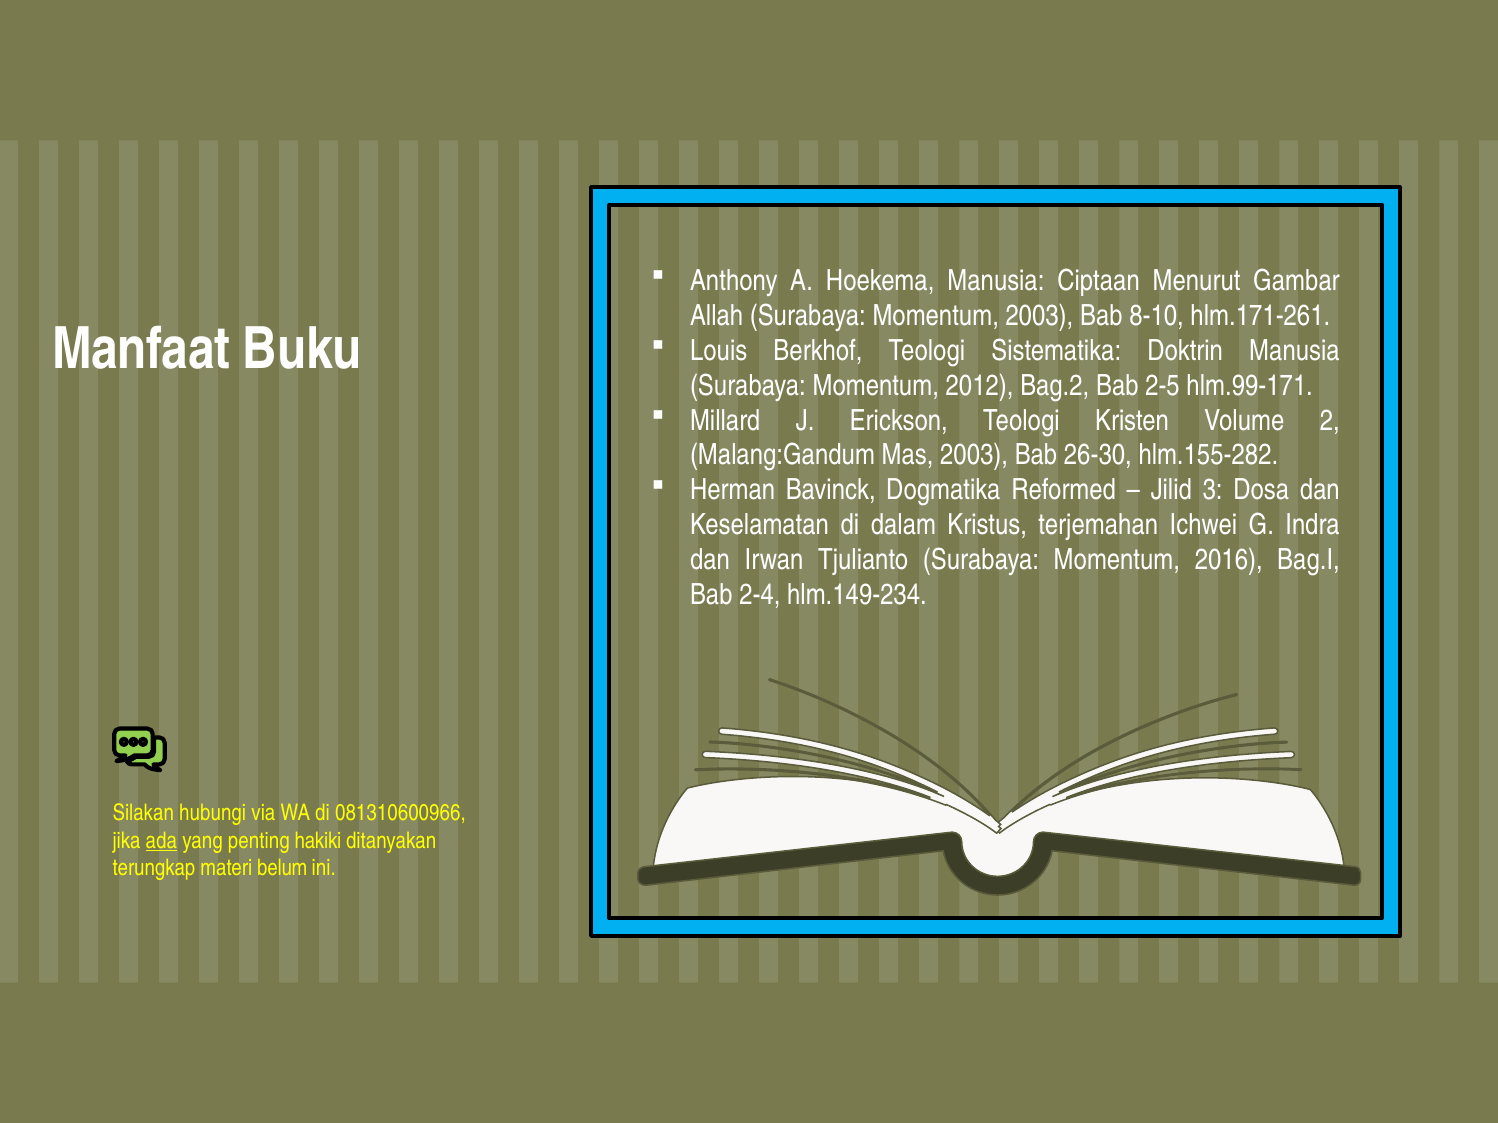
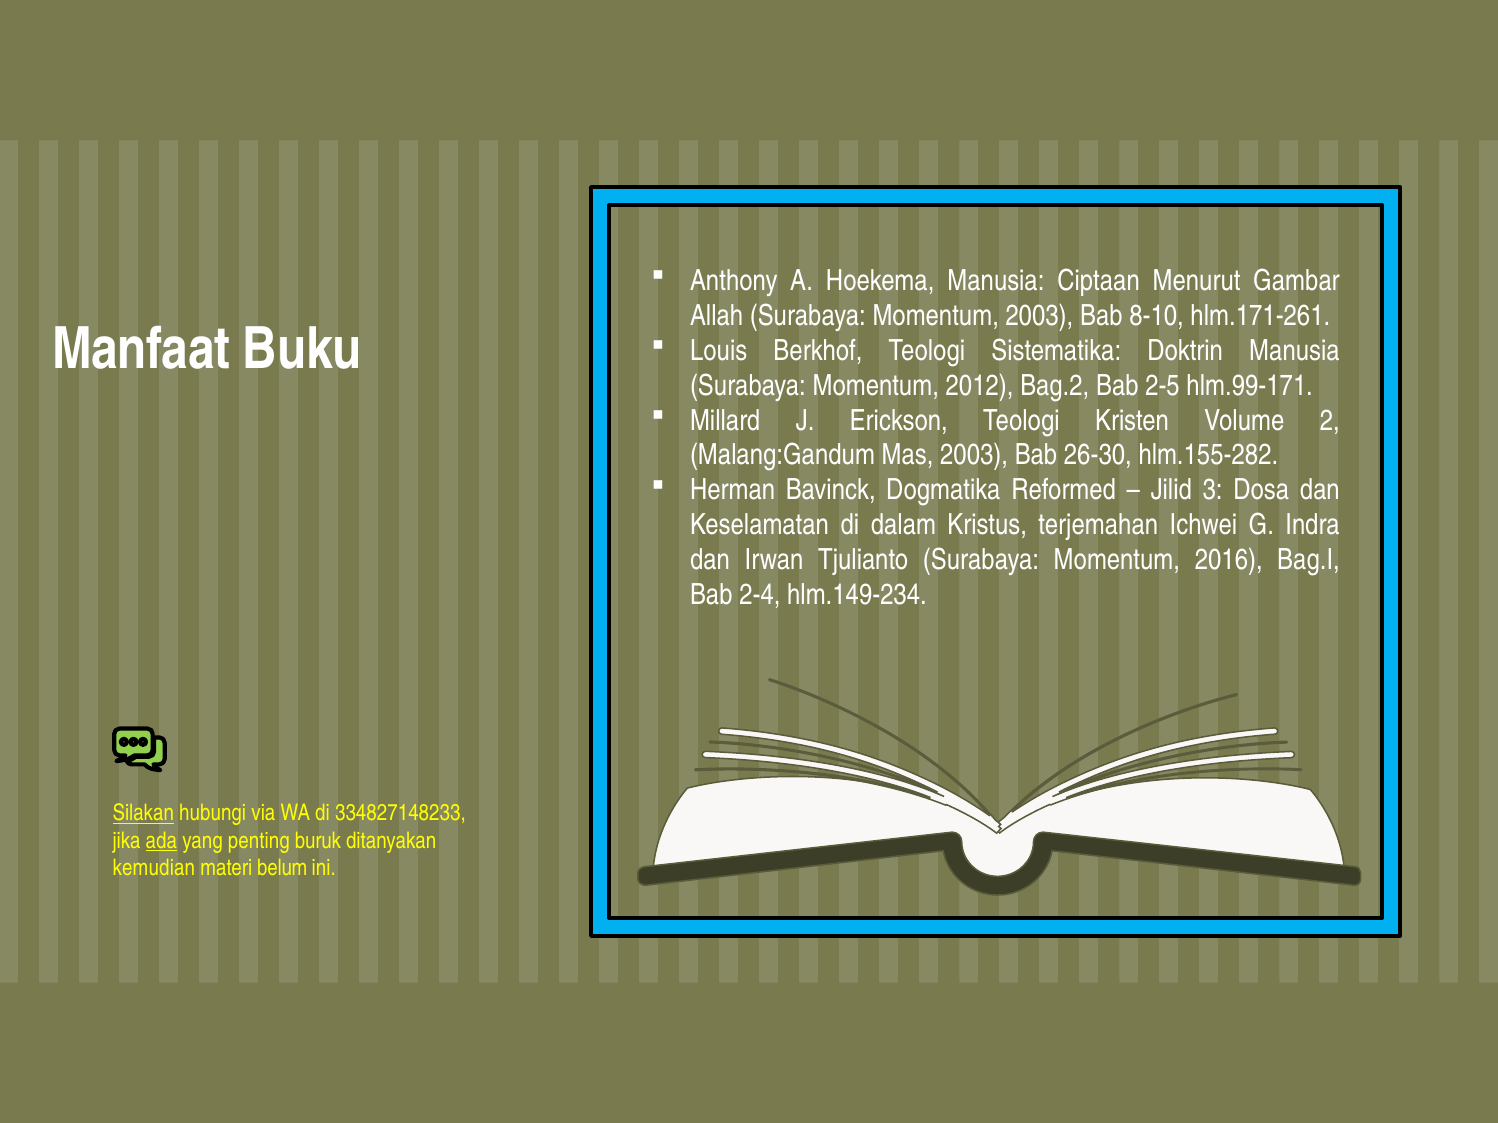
Silakan underline: none -> present
081310600966: 081310600966 -> 334827148233
hakiki: hakiki -> buruk
terungkap: terungkap -> kemudian
